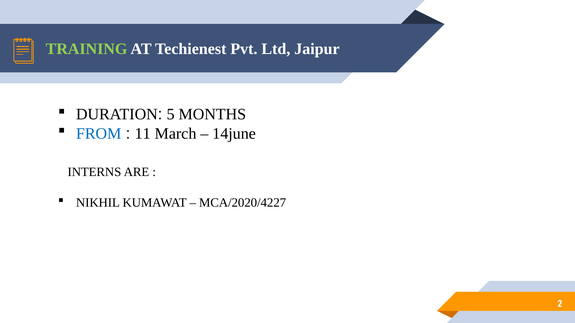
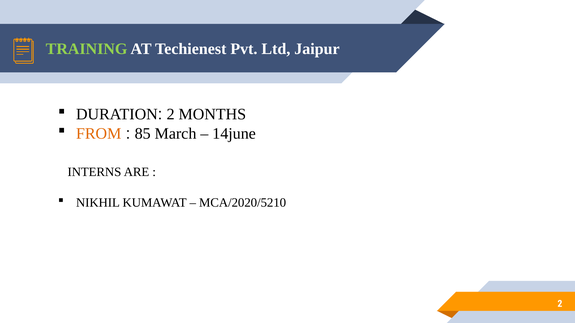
DURATION 5: 5 -> 2
FROM colour: blue -> orange
11: 11 -> 85
MCA/2020/4227: MCA/2020/4227 -> MCA/2020/5210
